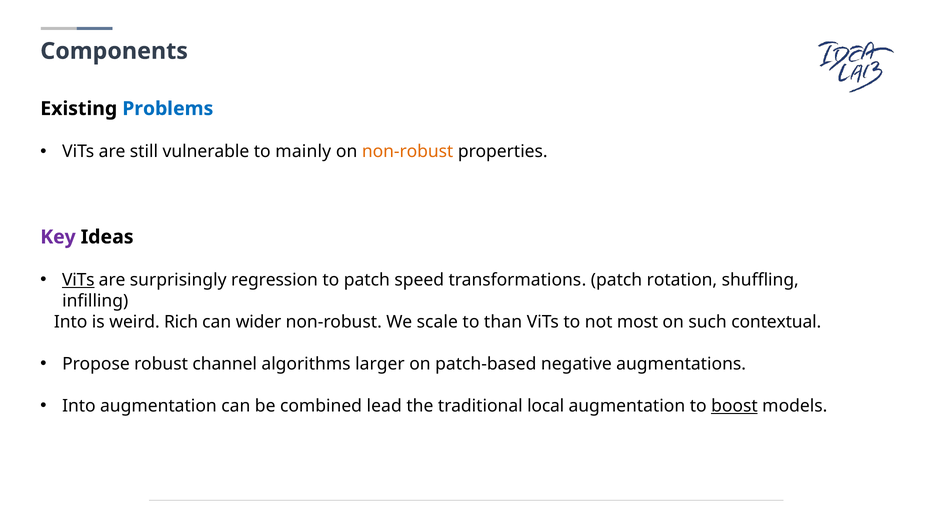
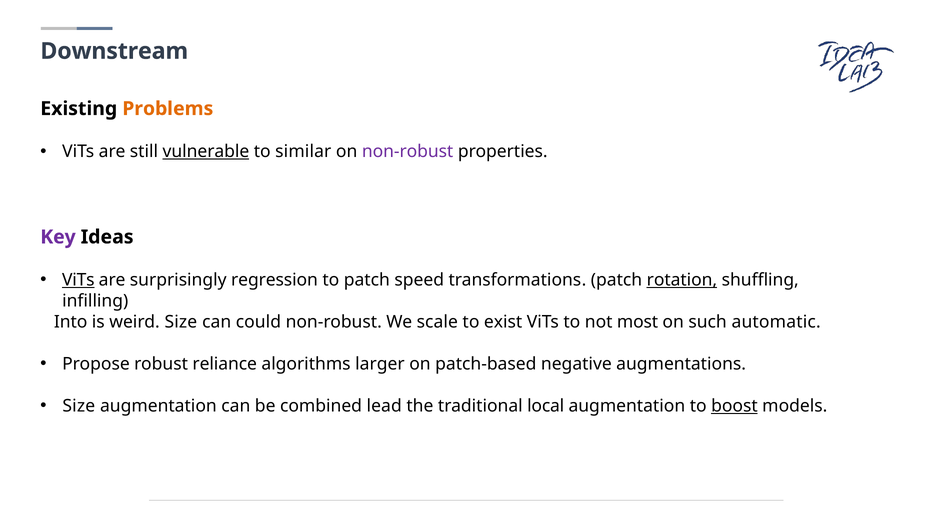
Components: Components -> Downstream
Problems colour: blue -> orange
vulnerable underline: none -> present
mainly: mainly -> similar
non-robust at (408, 152) colour: orange -> purple
rotation underline: none -> present
weird Rich: Rich -> Size
wider: wider -> could
than: than -> exist
contextual: contextual -> automatic
channel: channel -> reliance
Into at (79, 406): Into -> Size
